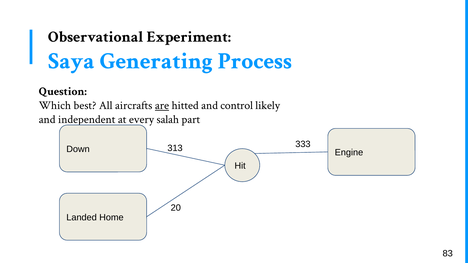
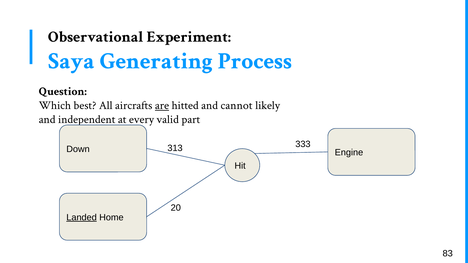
control: control -> cannot
salah: salah -> valid
Landed underline: none -> present
